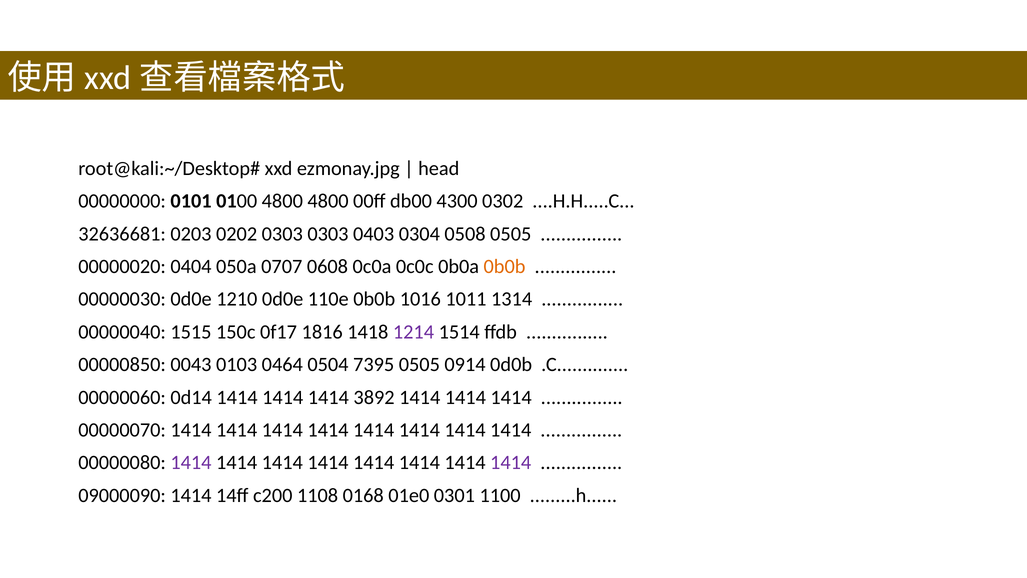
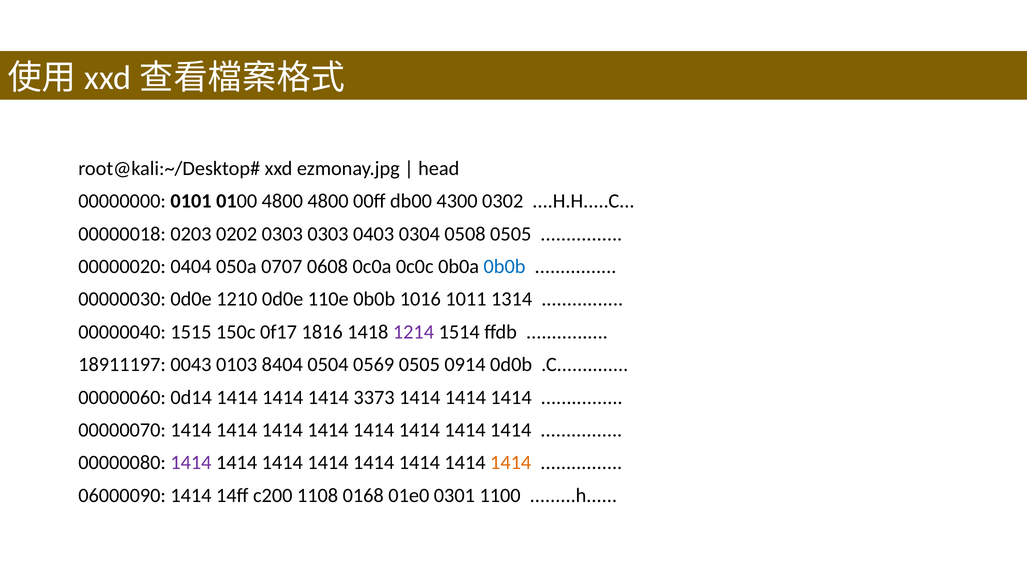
32636681: 32636681 -> 00000018
0b0b at (505, 266) colour: orange -> blue
00000850: 00000850 -> 18911197
0464: 0464 -> 8404
7395: 7395 -> 0569
3892: 3892 -> 3373
1414 at (511, 462) colour: purple -> orange
09000090: 09000090 -> 06000090
